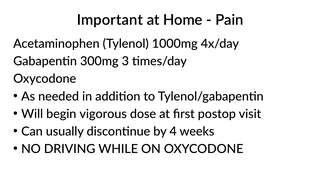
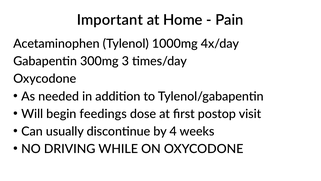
vigorous: vigorous -> feedings
